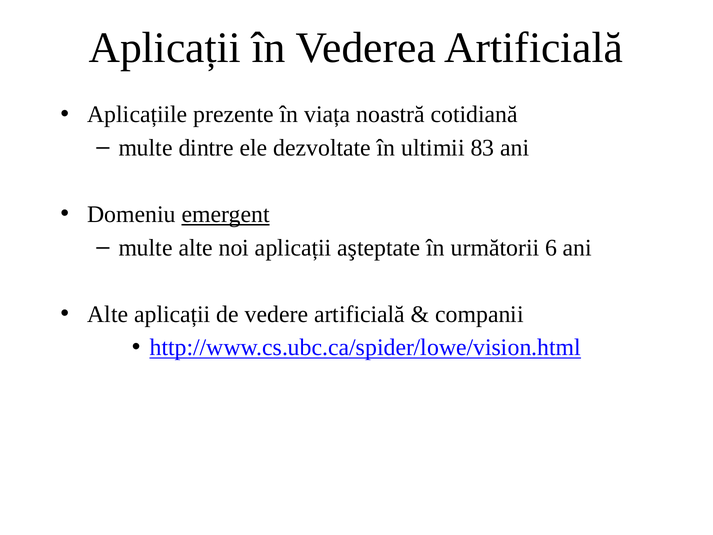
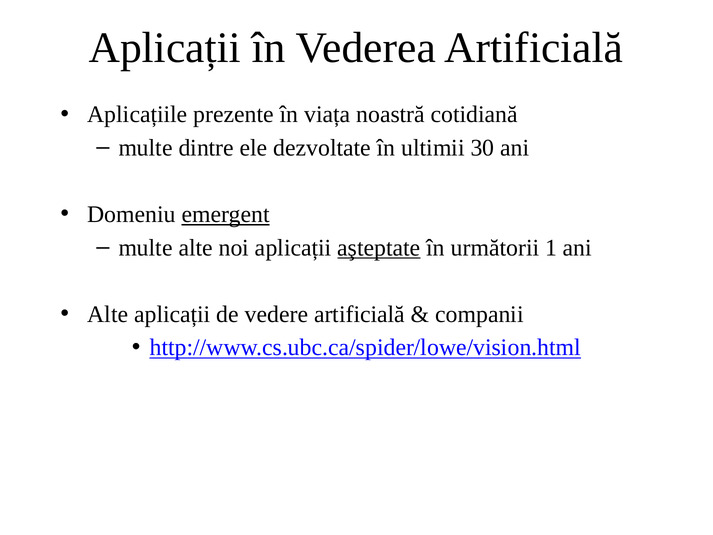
83: 83 -> 30
aşteptate underline: none -> present
6: 6 -> 1
